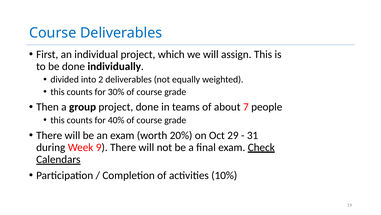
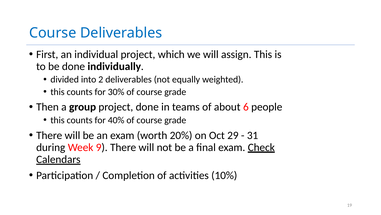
7: 7 -> 6
